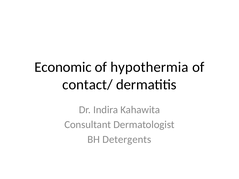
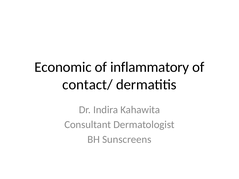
hypothermia: hypothermia -> inflammatory
Detergents: Detergents -> Sunscreens
